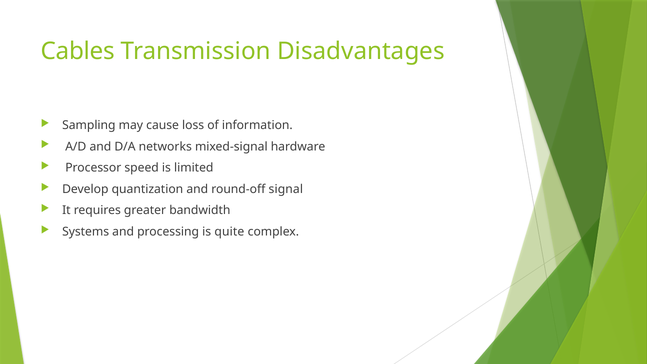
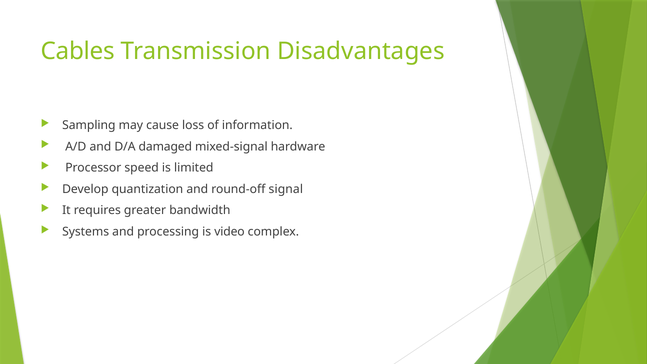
networks: networks -> damaged
quite: quite -> video
